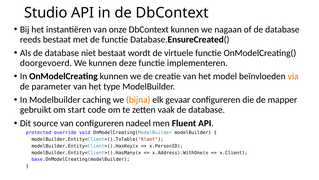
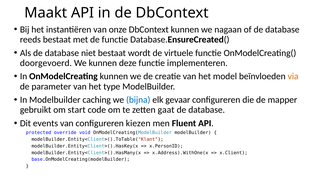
Studio: Studio -> Maakt
bijna colour: orange -> blue
vaak: vaak -> gaat
source: source -> events
nadeel: nadeel -> kiezen
